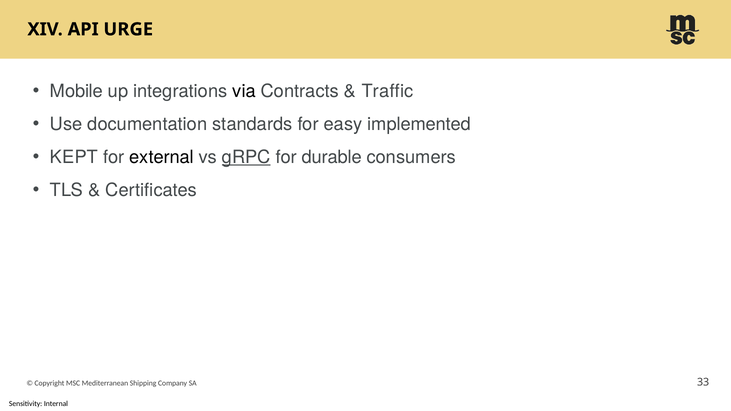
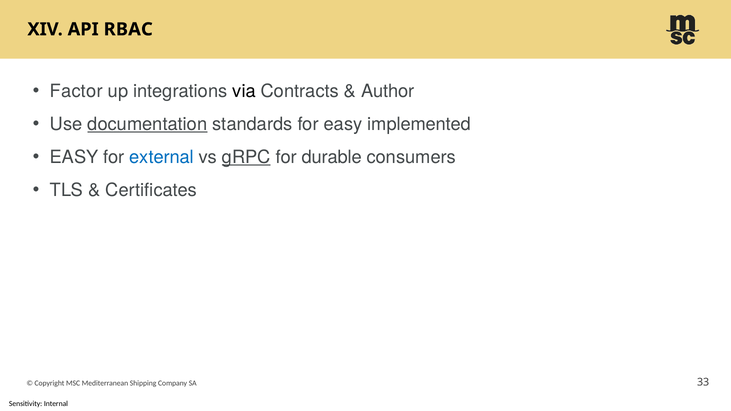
URGE: URGE -> RBAC
Mobile: Mobile -> Factor
Traffic: Traffic -> Author
documentation underline: none -> present
KEPT at (74, 157): KEPT -> EASY
external colour: black -> blue
